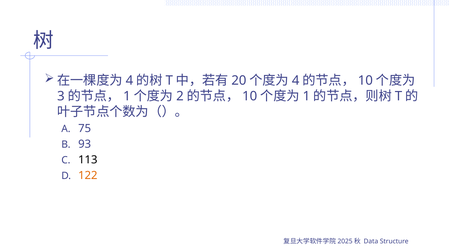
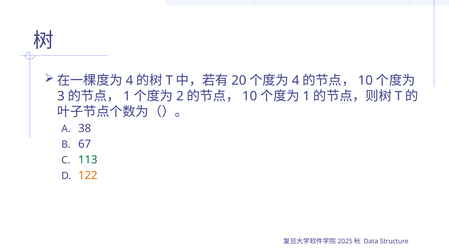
75: 75 -> 38
93: 93 -> 67
113 colour: black -> green
